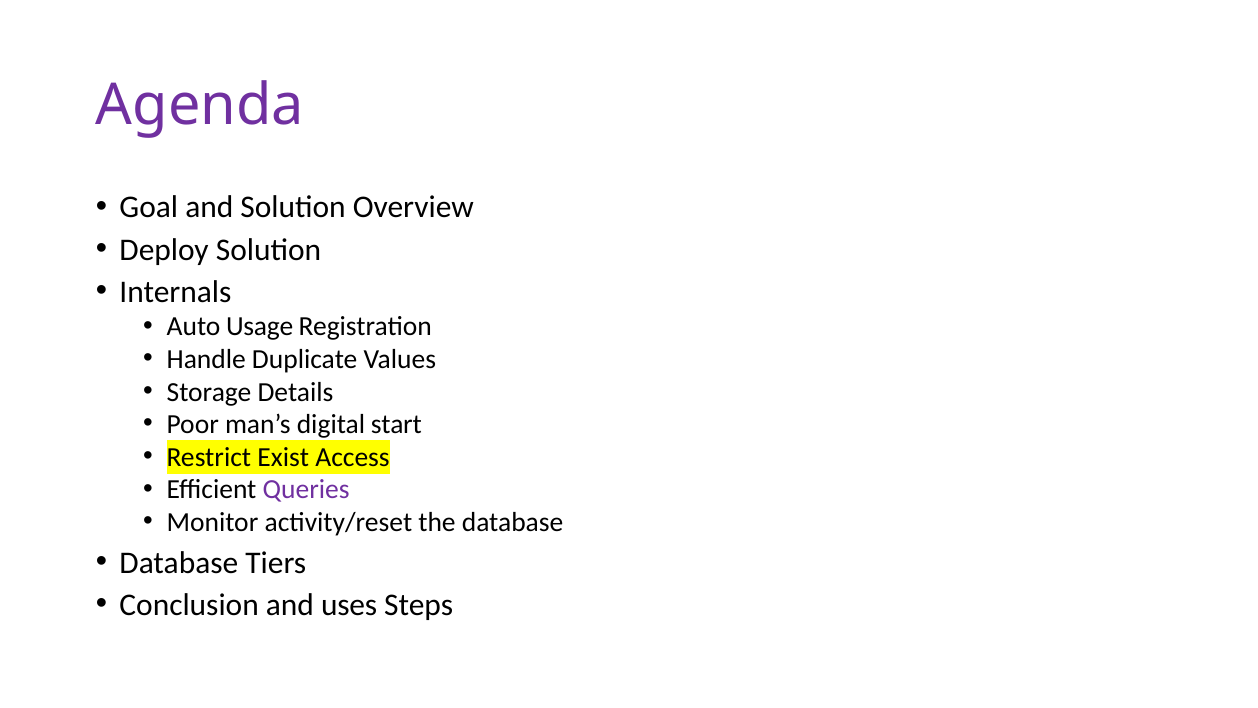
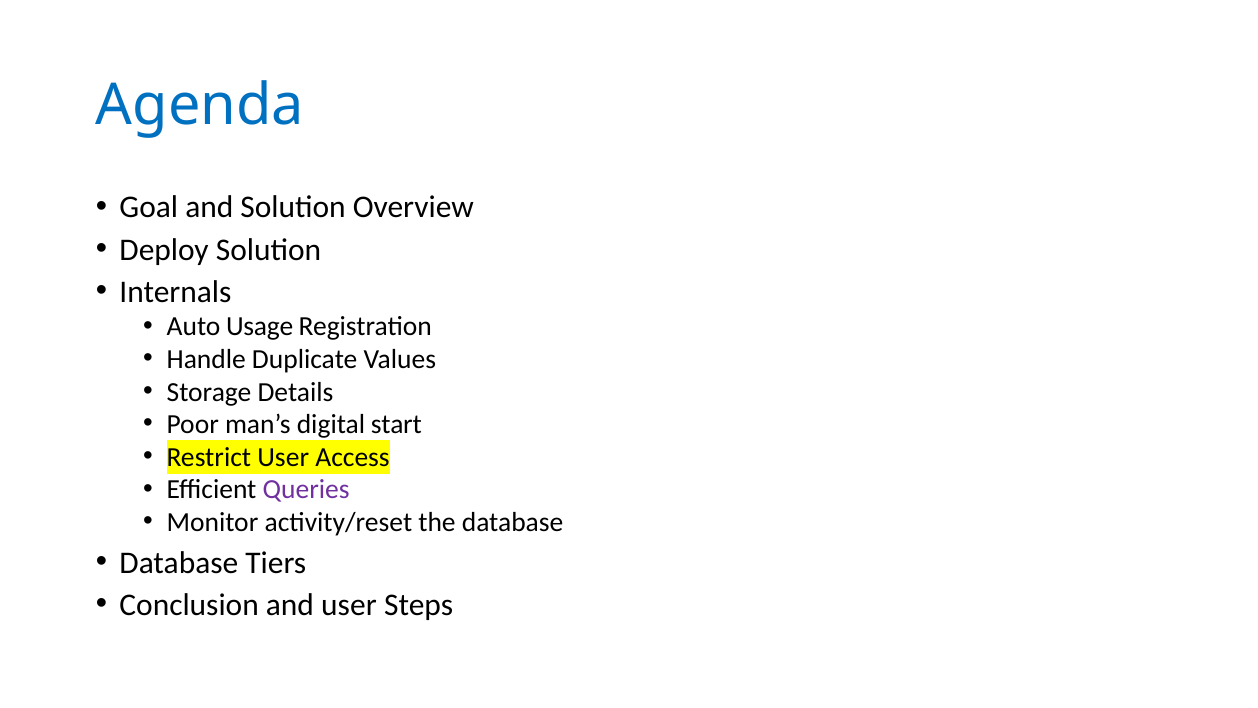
Agenda colour: purple -> blue
Restrict Exist: Exist -> User
and uses: uses -> user
